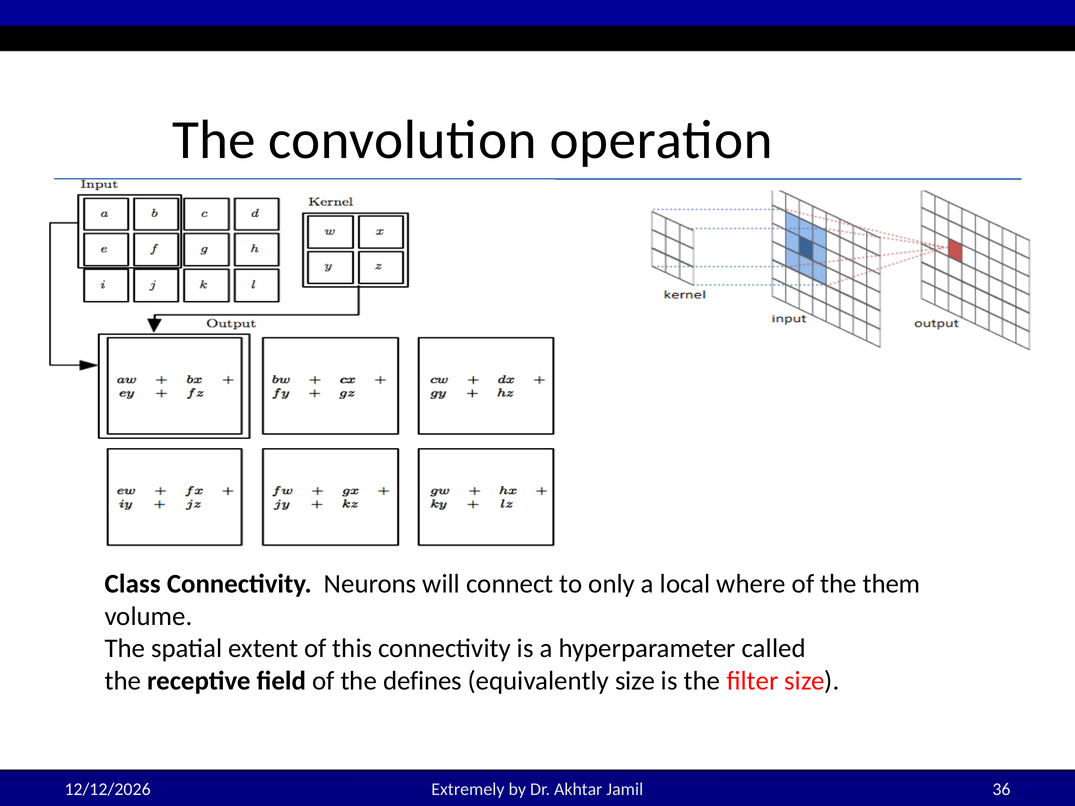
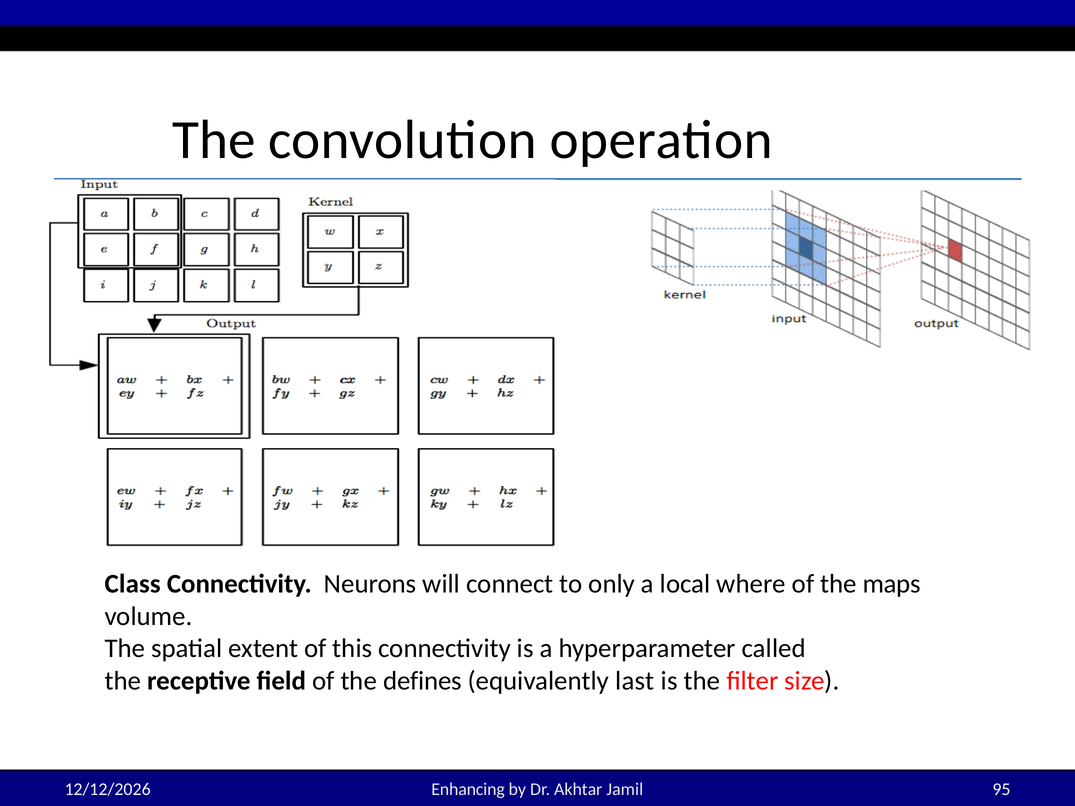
them: them -> maps
equivalently size: size -> last
Extremely: Extremely -> Enhancing
36: 36 -> 95
